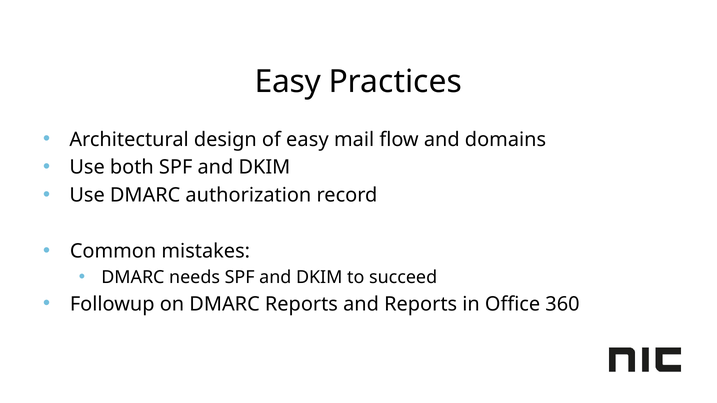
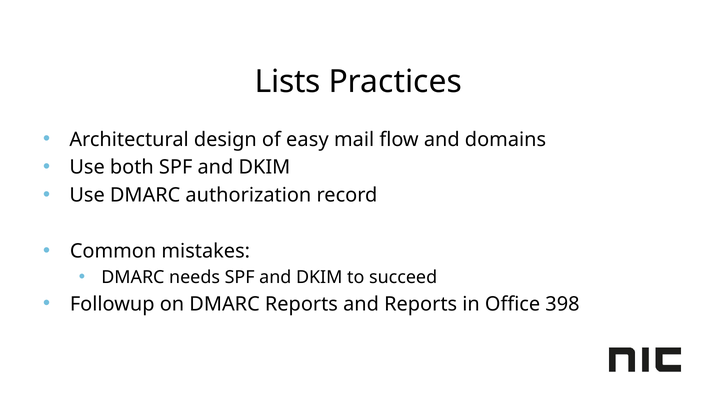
Easy at (288, 82): Easy -> Lists
360: 360 -> 398
